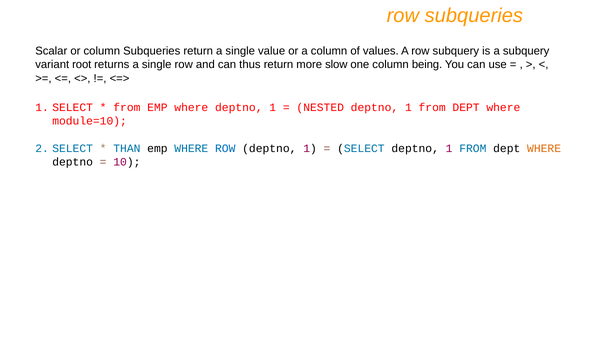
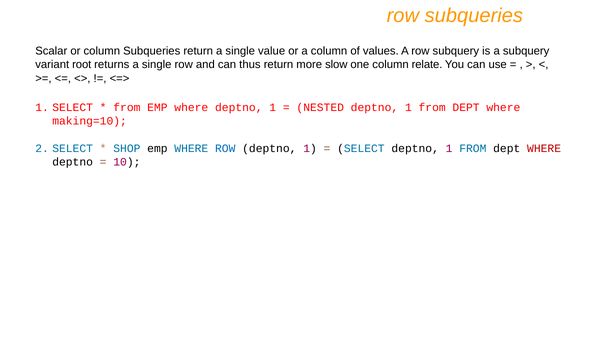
being: being -> relate
module=10: module=10 -> making=10
THAN: THAN -> SHOP
WHERE at (544, 148) colour: orange -> red
